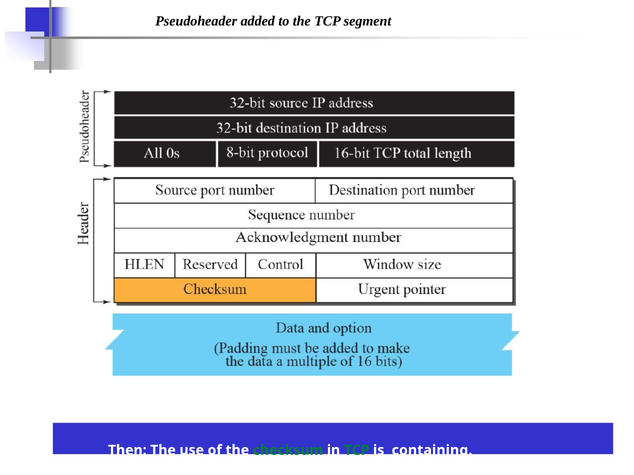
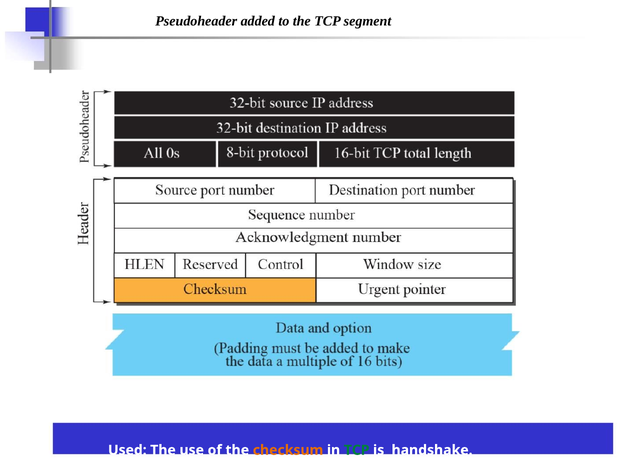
Then: Then -> Used
checksum colour: green -> orange
containing: containing -> handshake
